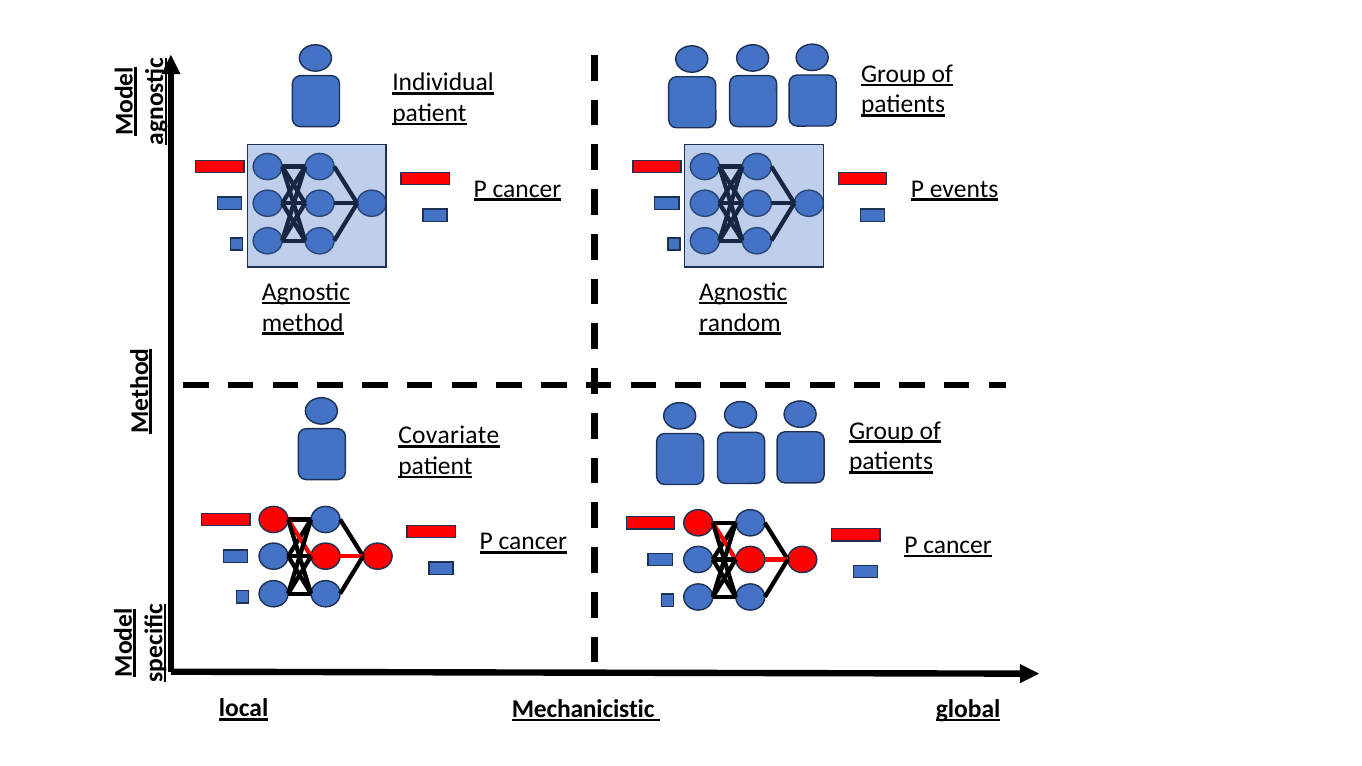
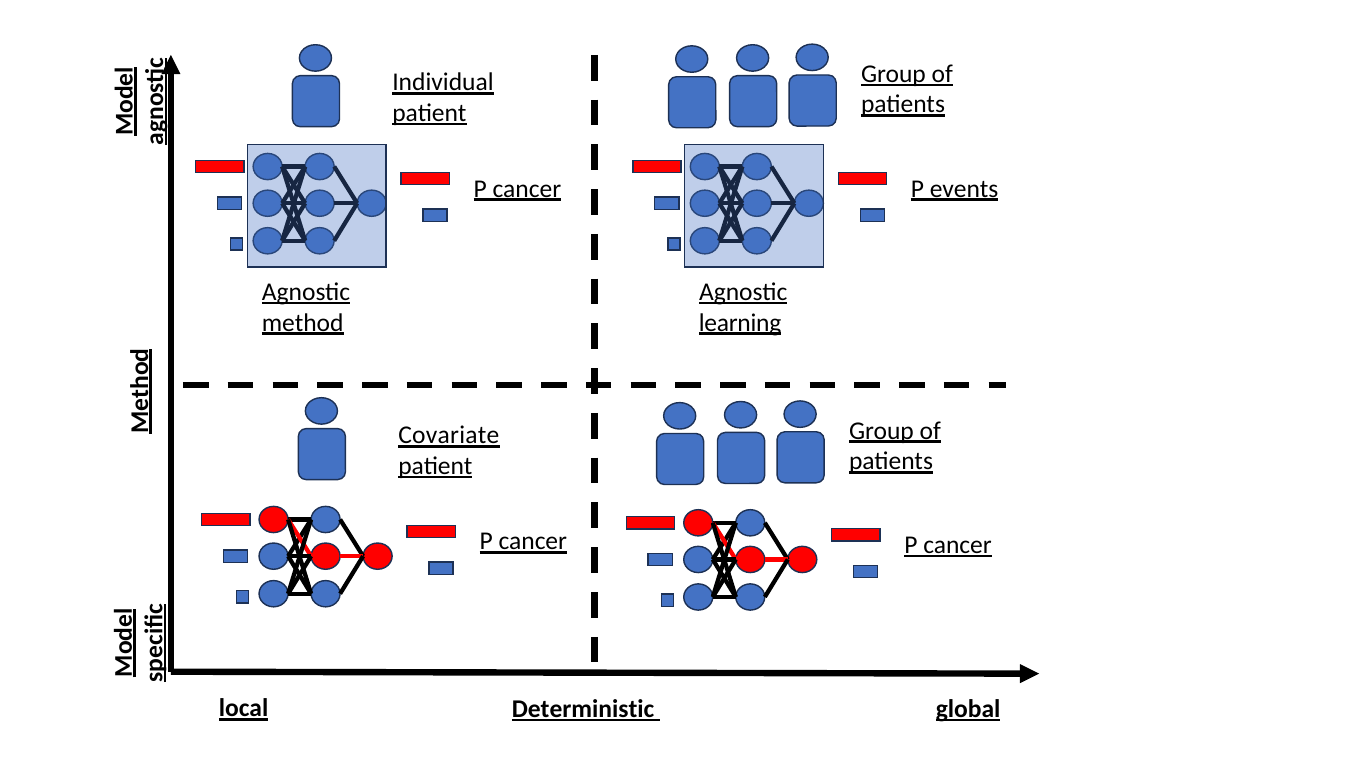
random: random -> learning
Mechanicistic: Mechanicistic -> Deterministic
